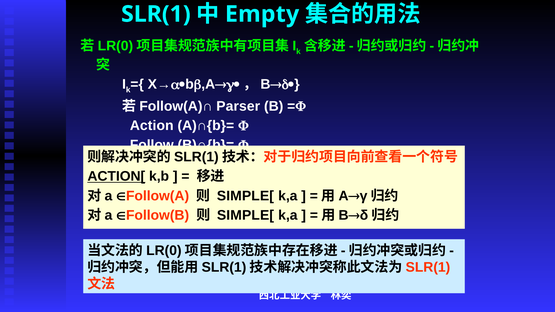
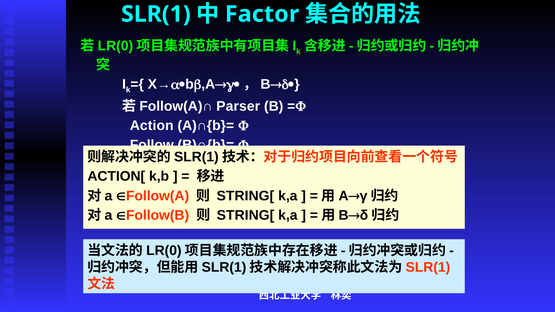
Empty: Empty -> Factor
ACTION[ underline: present -> none
SIMPLE[ at (245, 196): SIMPLE[ -> STRING[
SIMPLE[ at (245, 215): SIMPLE[ -> STRING[
